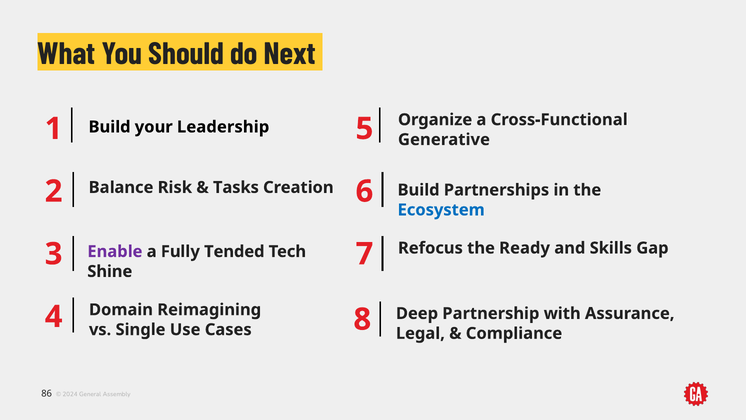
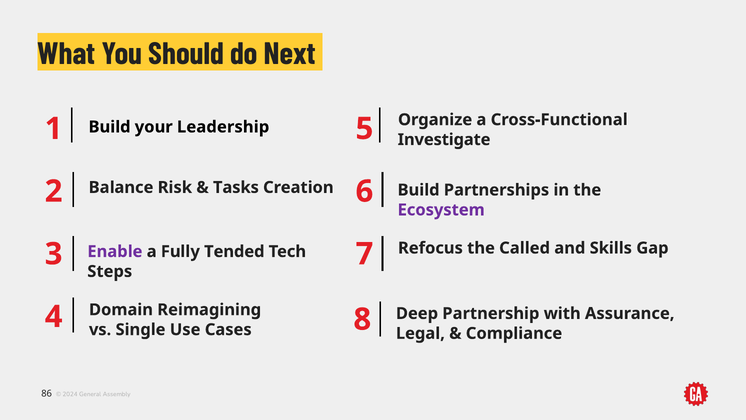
Generative: Generative -> Investigate
Ecosystem colour: blue -> purple
Ready: Ready -> Called
Shine: Shine -> Steps
